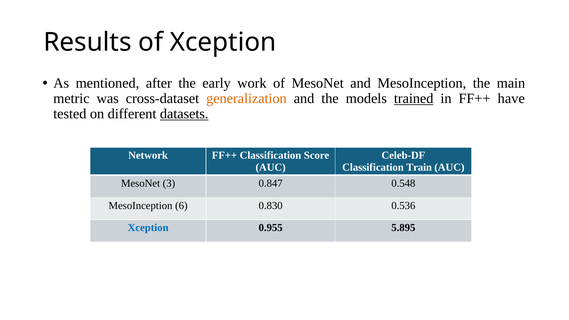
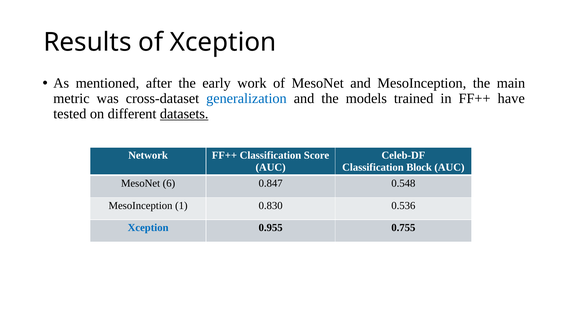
generalization colour: orange -> blue
trained underline: present -> none
Train: Train -> Block
3: 3 -> 6
6: 6 -> 1
5.895: 5.895 -> 0.755
